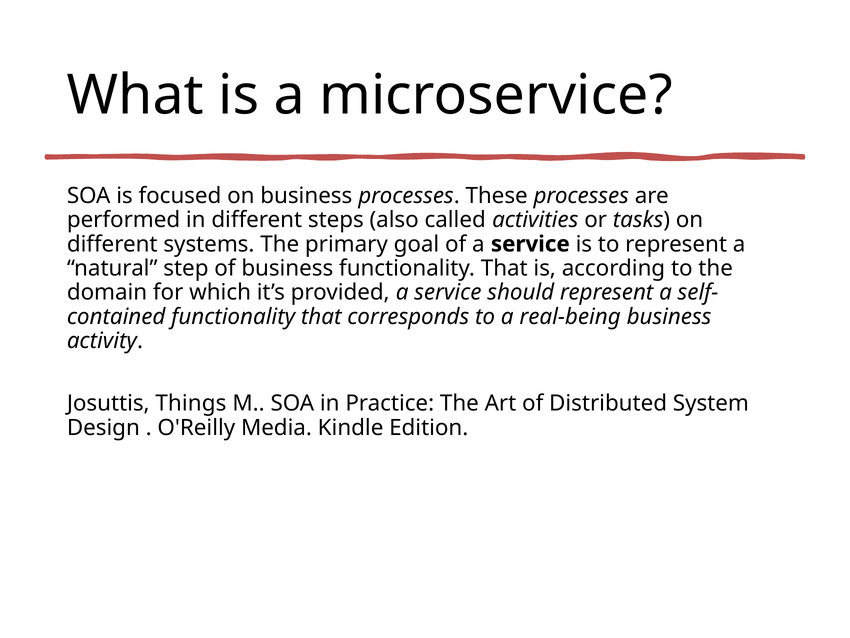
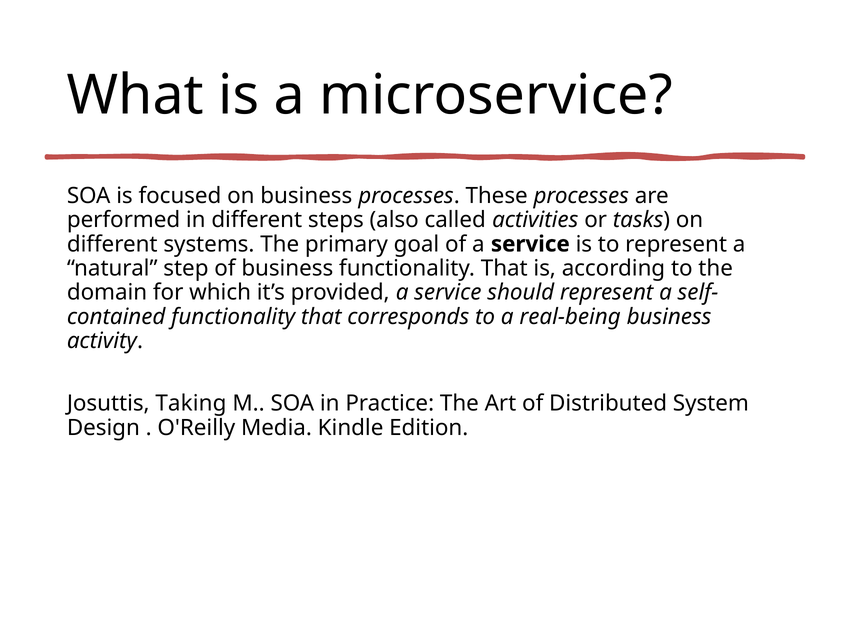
Things: Things -> Taking
